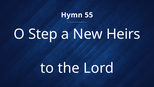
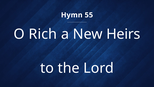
Step: Step -> Rich
